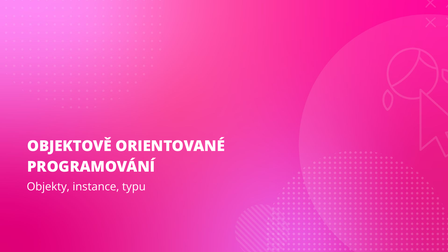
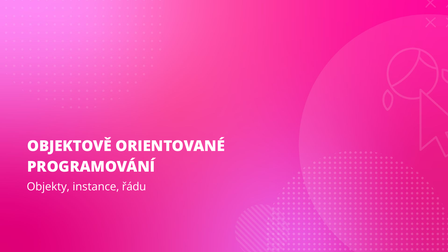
typu: typu -> řádu
